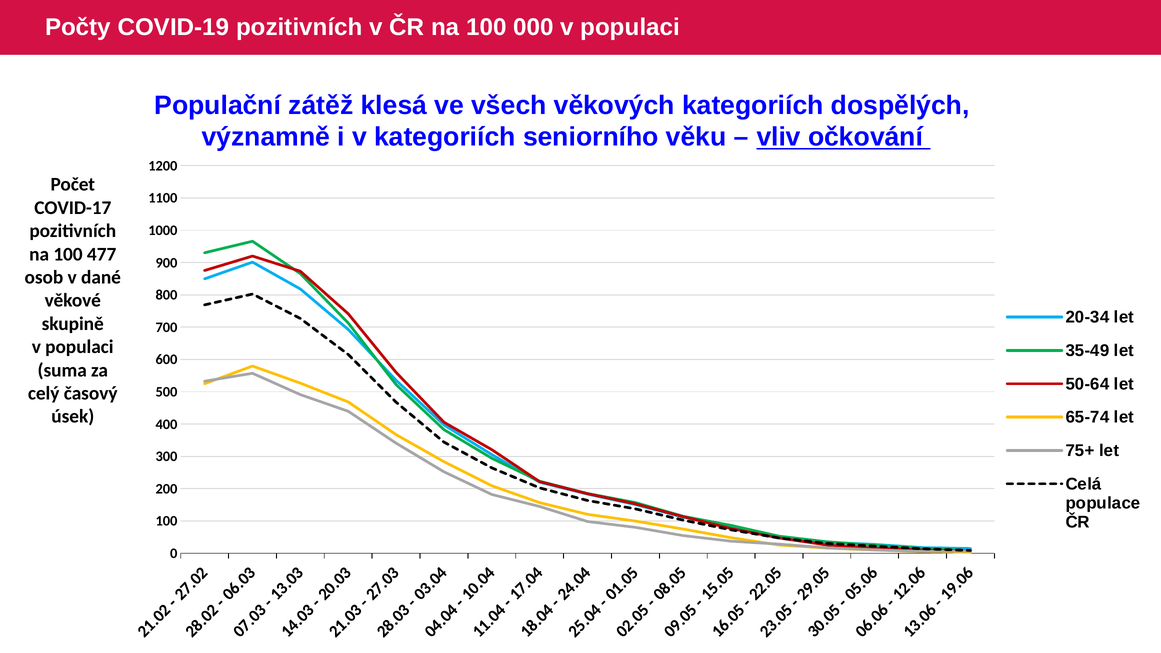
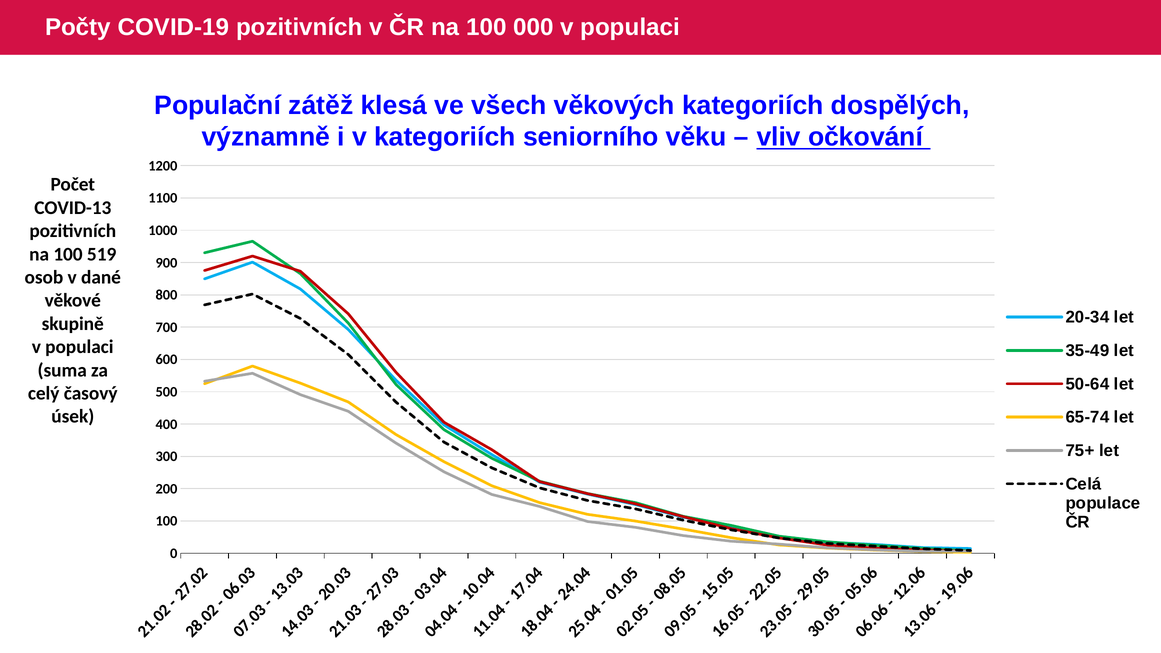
COVID-17: COVID-17 -> COVID-13
477: 477 -> 519
